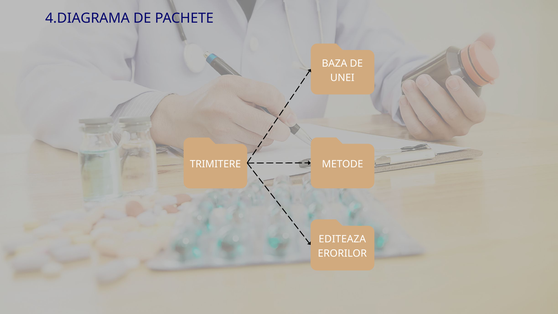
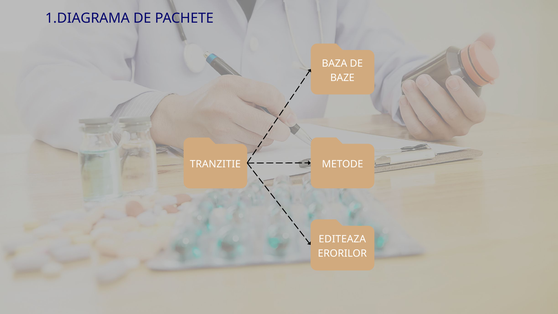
4.DIAGRAMA: 4.DIAGRAMA -> 1.DIAGRAMA
UNEI: UNEI -> BAZE
TRIMITERE: TRIMITERE -> TRANZITIE
